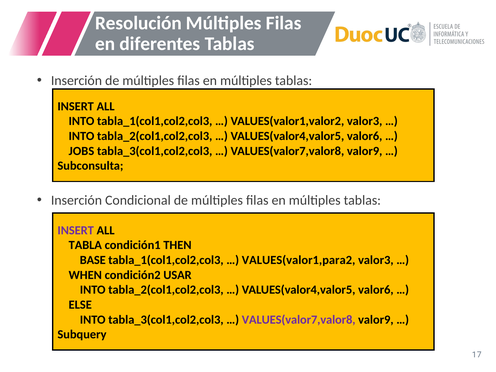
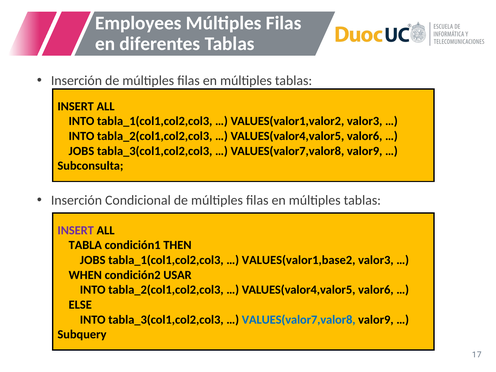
Resolución: Resolución -> Employees
BASE at (93, 260): BASE -> JOBS
VALUES(valor1,para2: VALUES(valor1,para2 -> VALUES(valor1,base2
VALUES(valor7,valor8 at (299, 320) colour: purple -> blue
